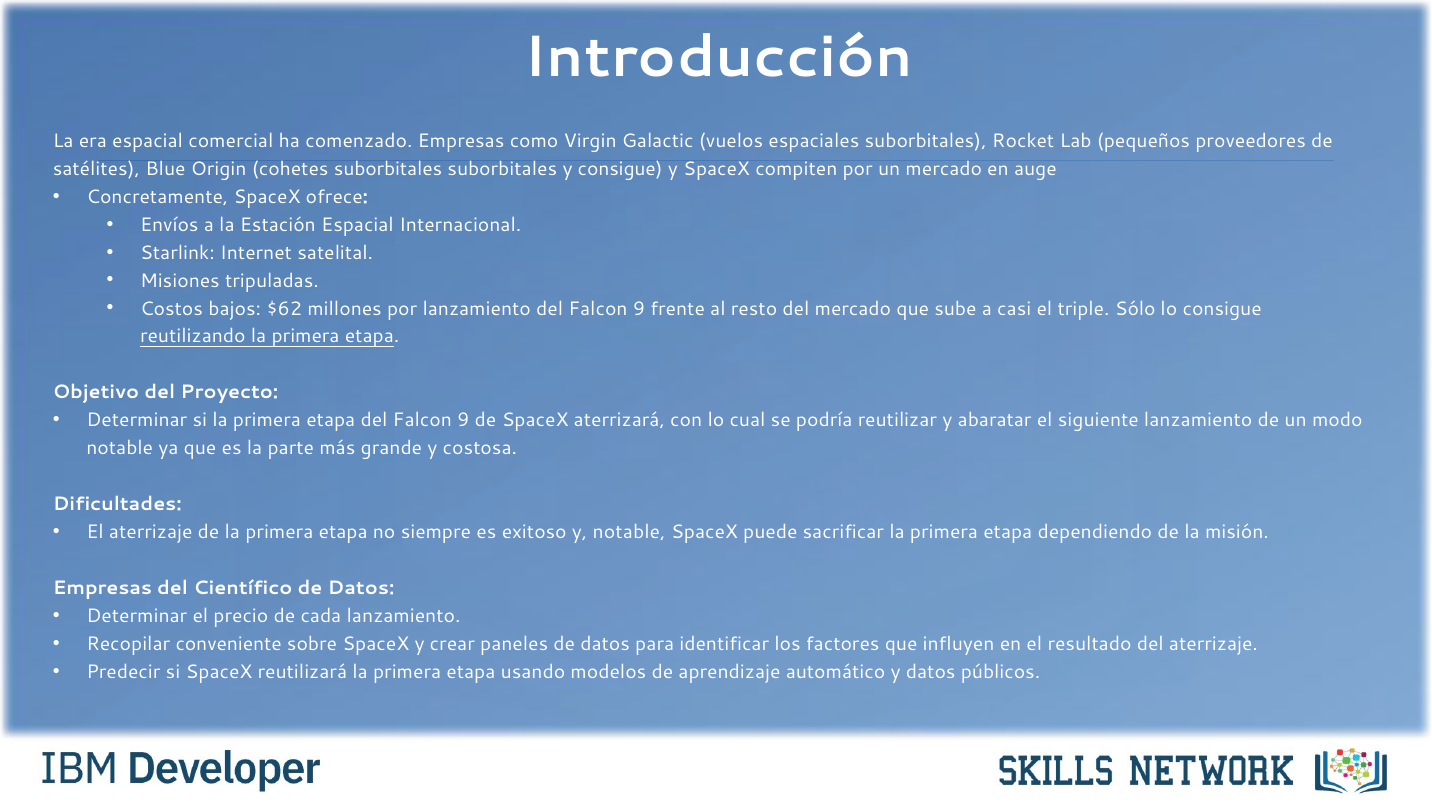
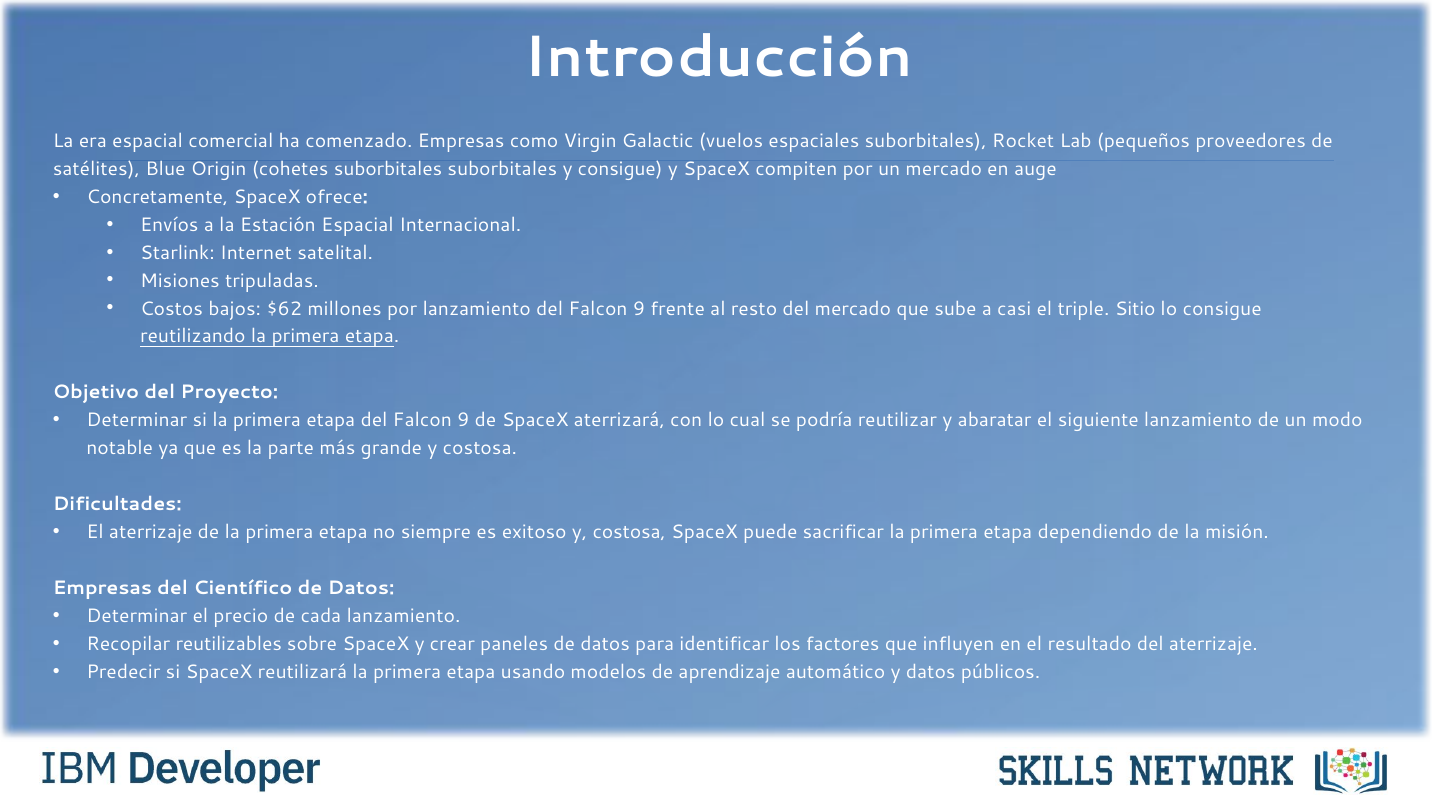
Sólo: Sólo -> Sitio
exitoso y notable: notable -> costosa
conveniente: conveniente -> reutilizables
